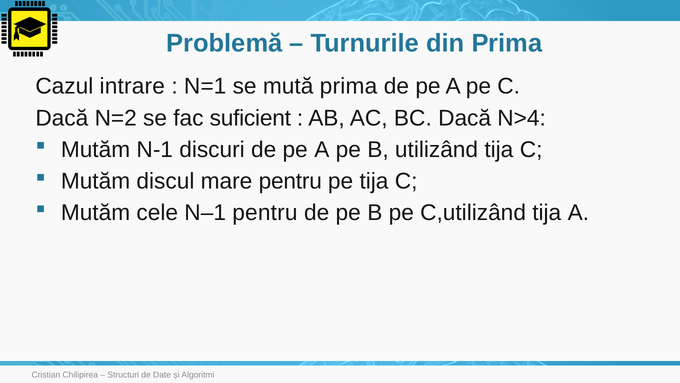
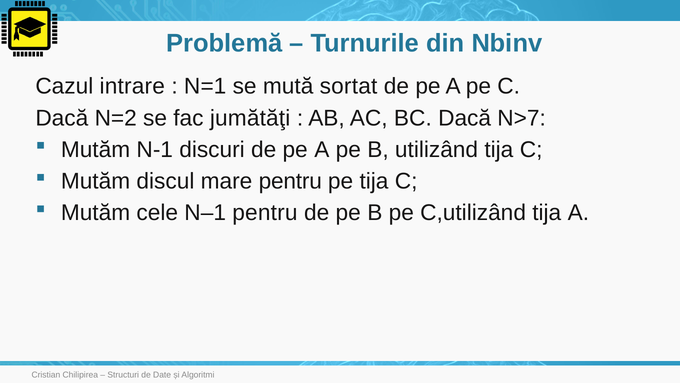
din Prima: Prima -> Nbinv
mută prima: prima -> sortat
suficient: suficient -> jumătăţi
N>4: N>4 -> N>7
